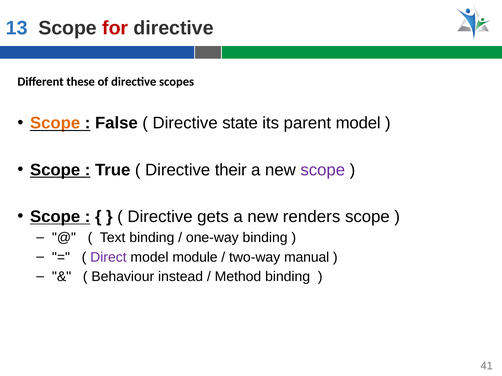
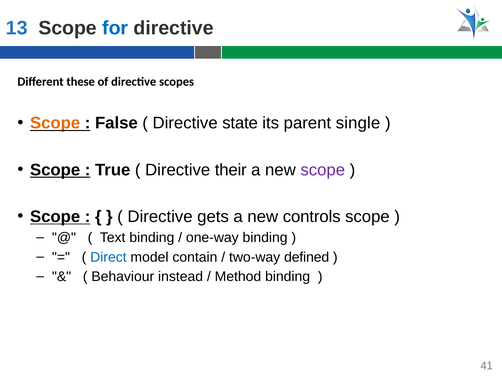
for colour: red -> blue
parent model: model -> single
renders: renders -> controls
Direct colour: purple -> blue
module: module -> contain
manual: manual -> defined
